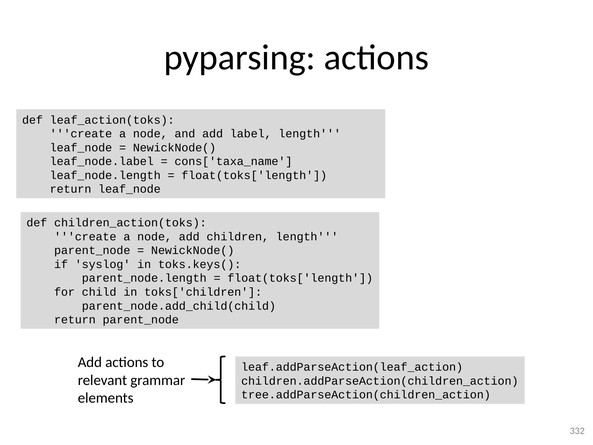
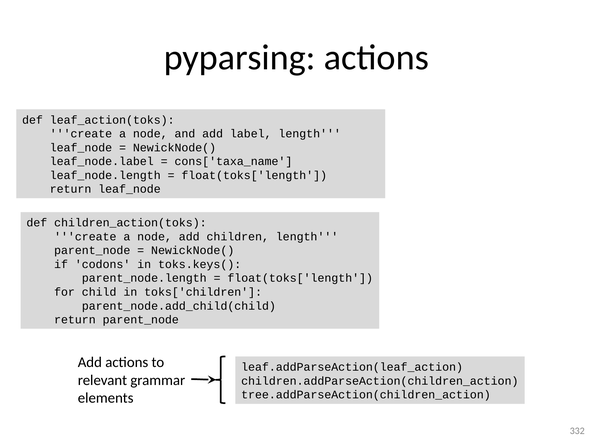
syslog: syslog -> codons
